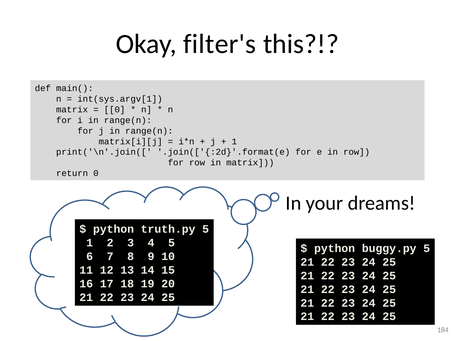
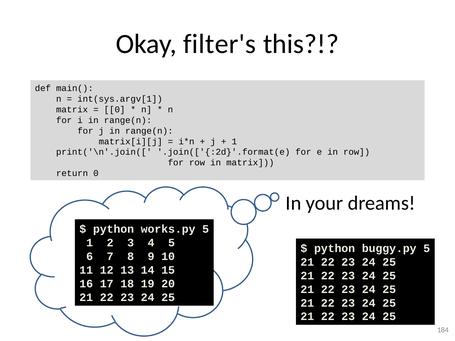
truth.py: truth.py -> works.py
